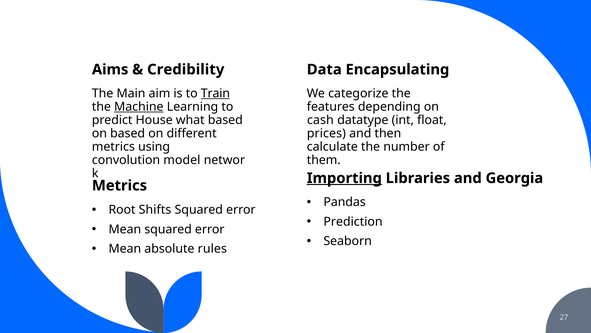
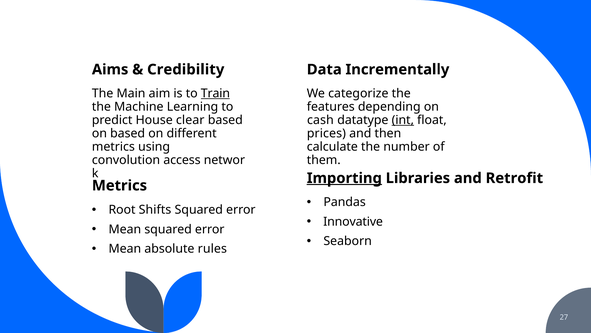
Encapsulating: Encapsulating -> Incrementally
Machine underline: present -> none
what: what -> clear
int underline: none -> present
model: model -> access
Georgia: Georgia -> Retrofit
Prediction: Prediction -> Innovative
